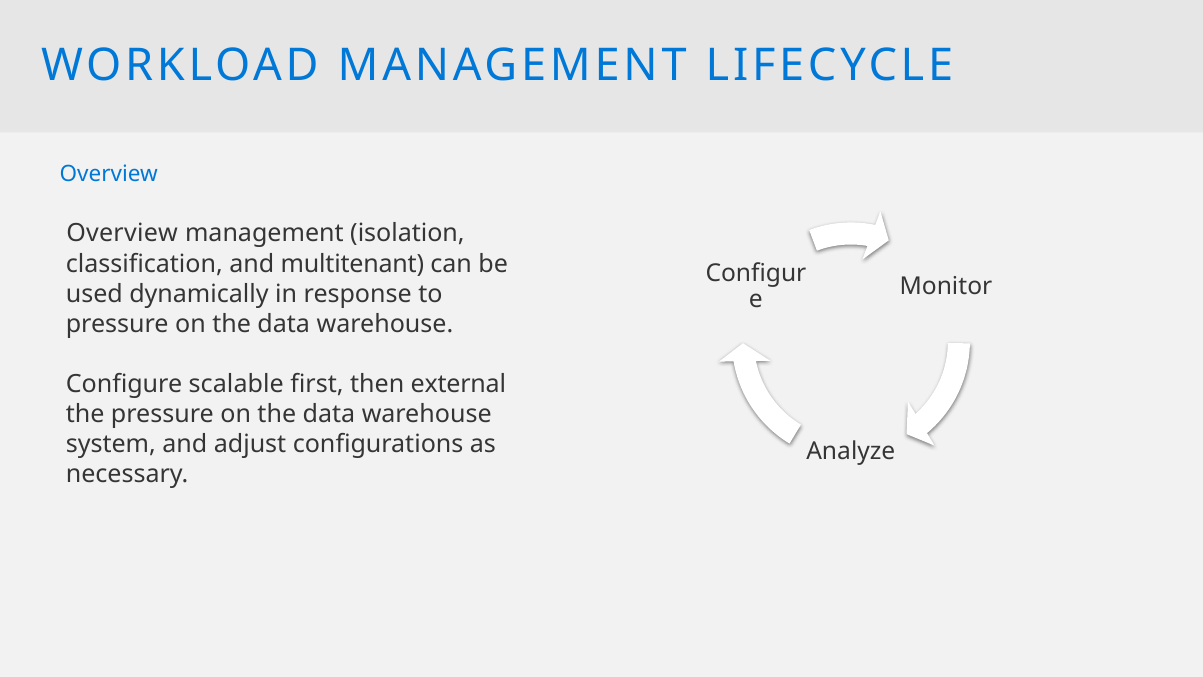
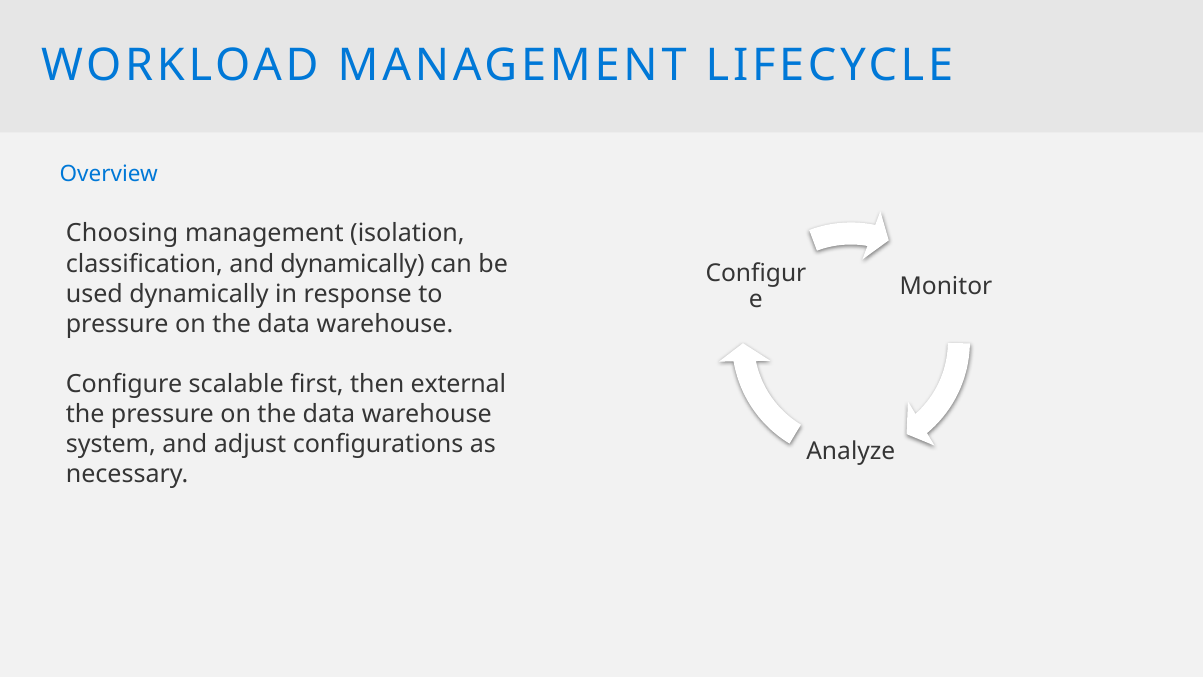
Overview at (122, 234): Overview -> Choosing
and multitenant: multitenant -> dynamically
